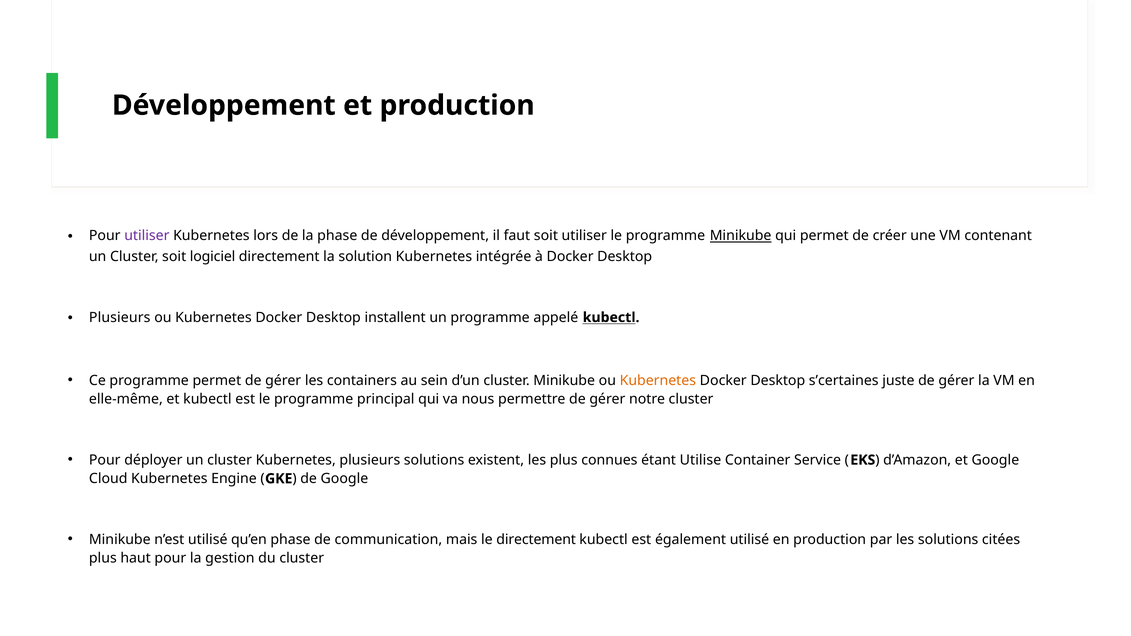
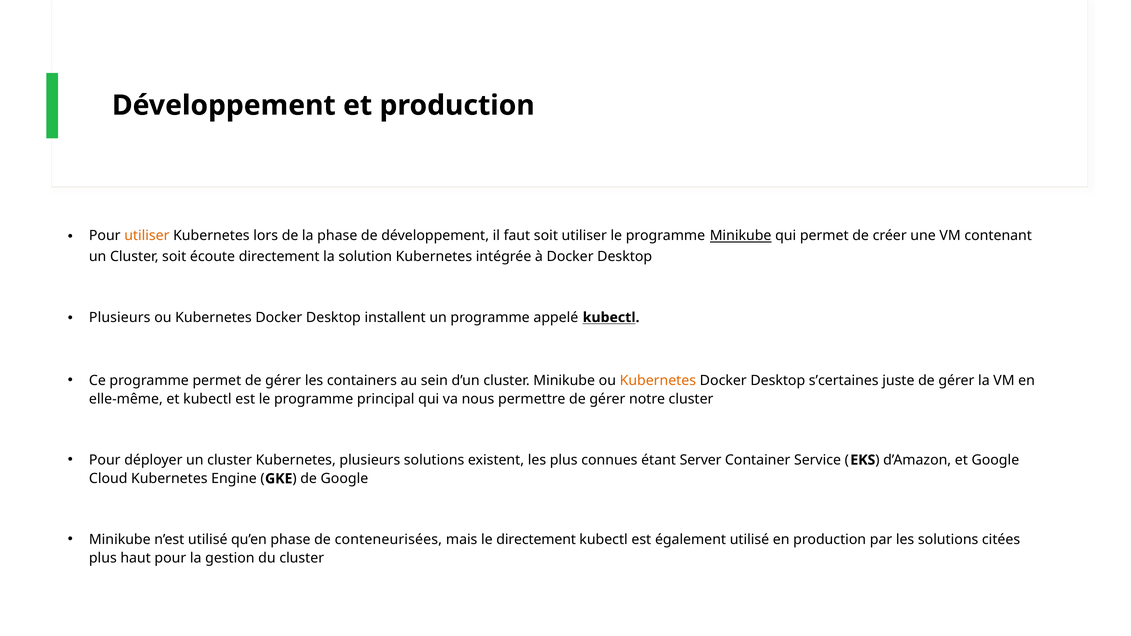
utiliser at (147, 236) colour: purple -> orange
logiciel: logiciel -> écoute
Utilise: Utilise -> Server
communication: communication -> conteneurisées
